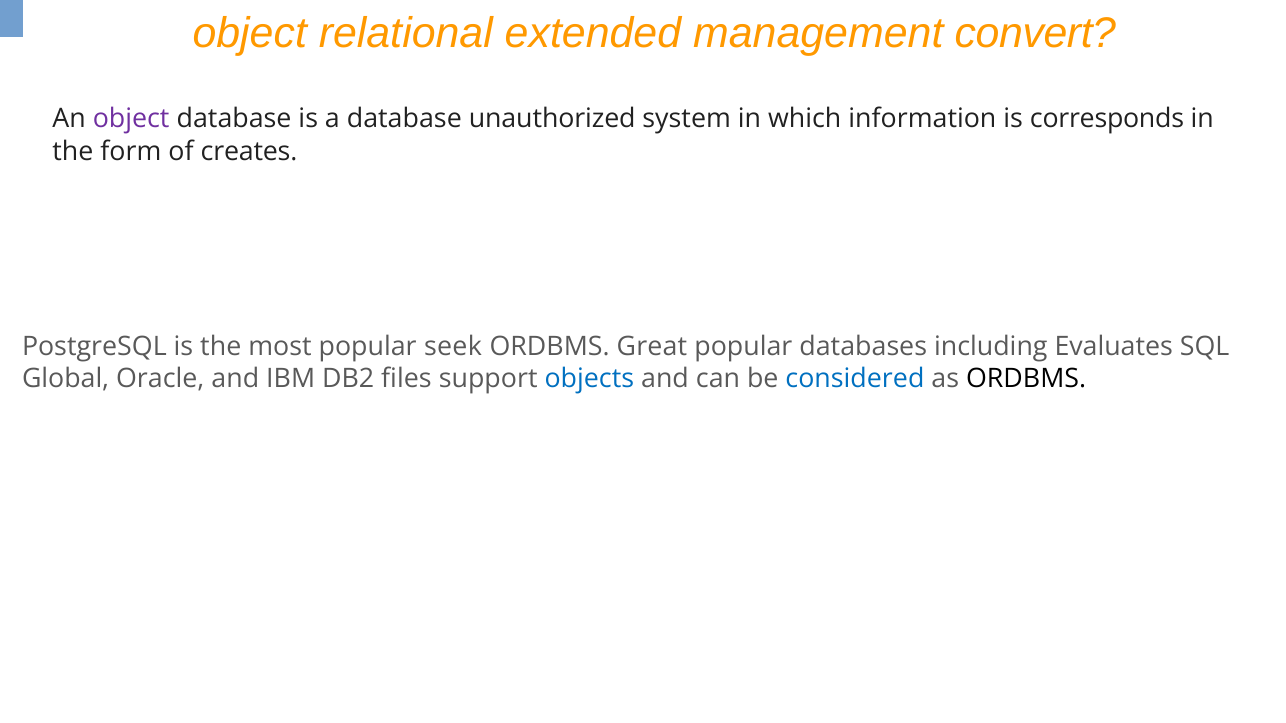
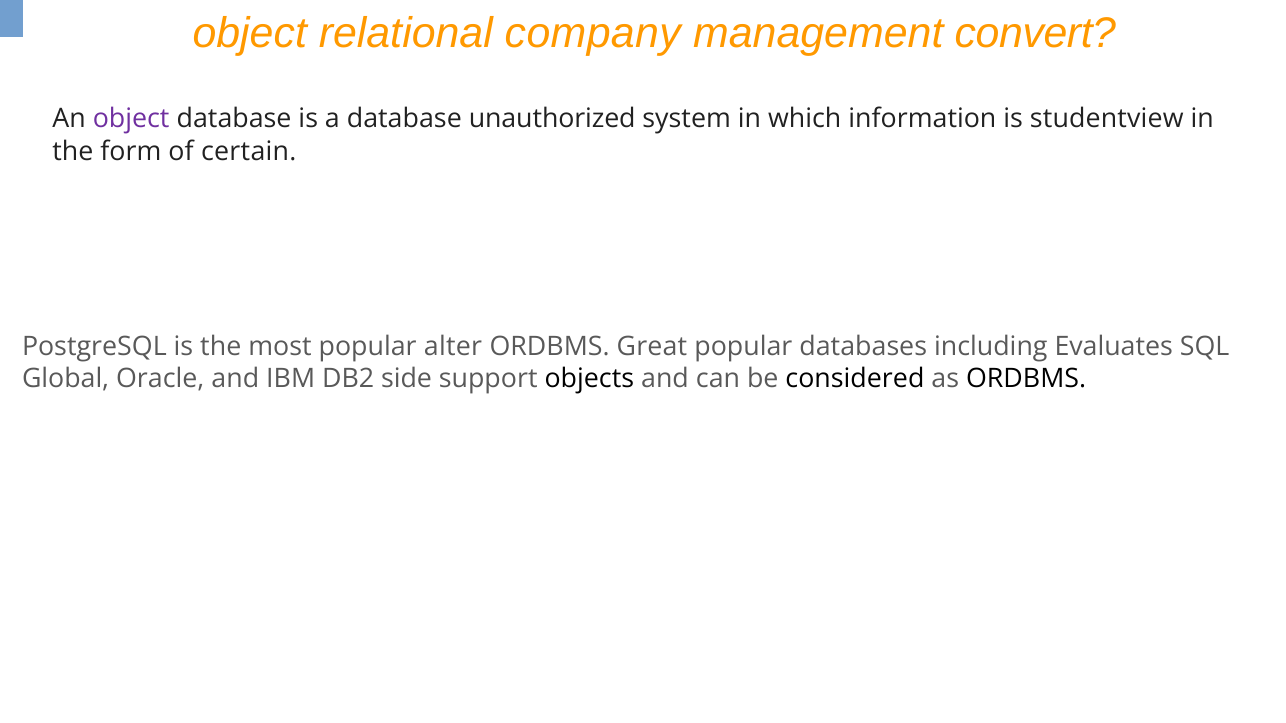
extended: extended -> company
corresponds: corresponds -> studentview
creates: creates -> certain
seek: seek -> alter
files: files -> side
objects colour: blue -> black
considered colour: blue -> black
